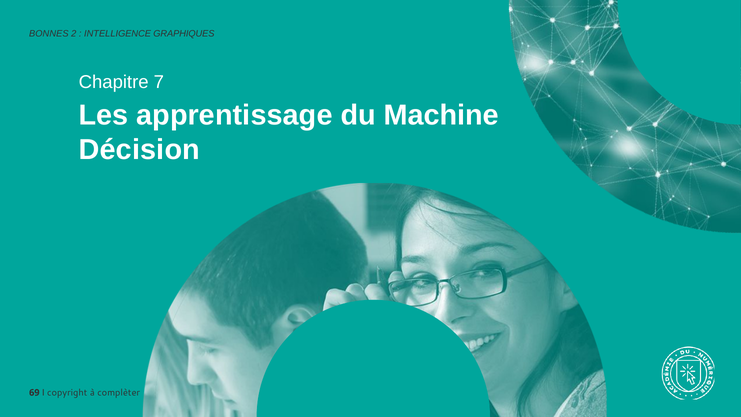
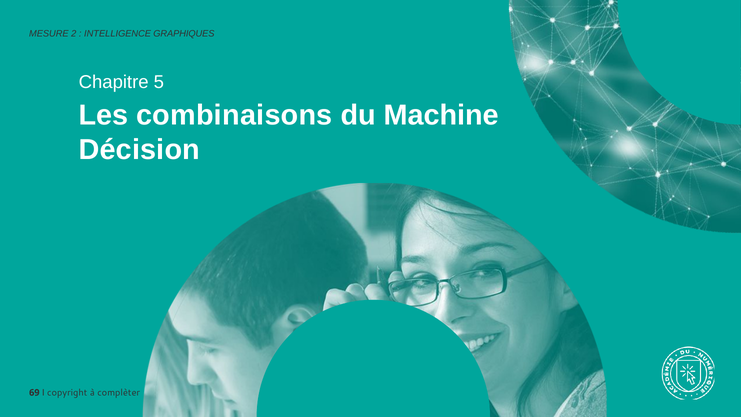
BONNES: BONNES -> MESURE
7: 7 -> 5
apprentissage: apprentissage -> combinaisons
